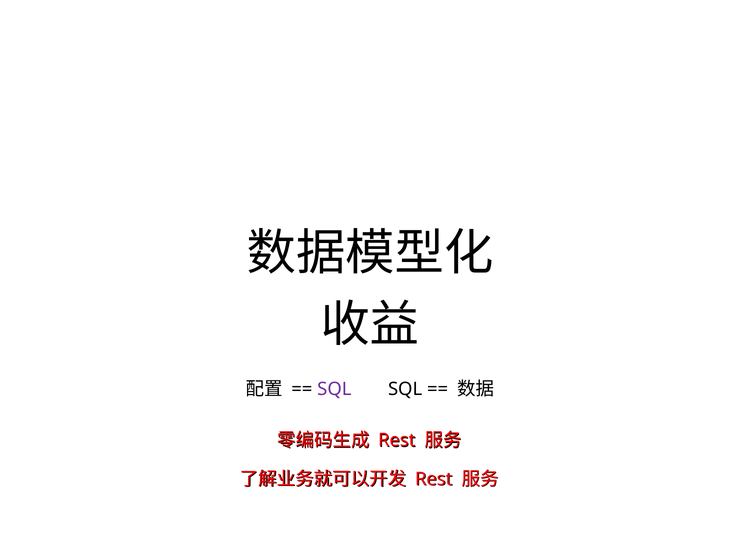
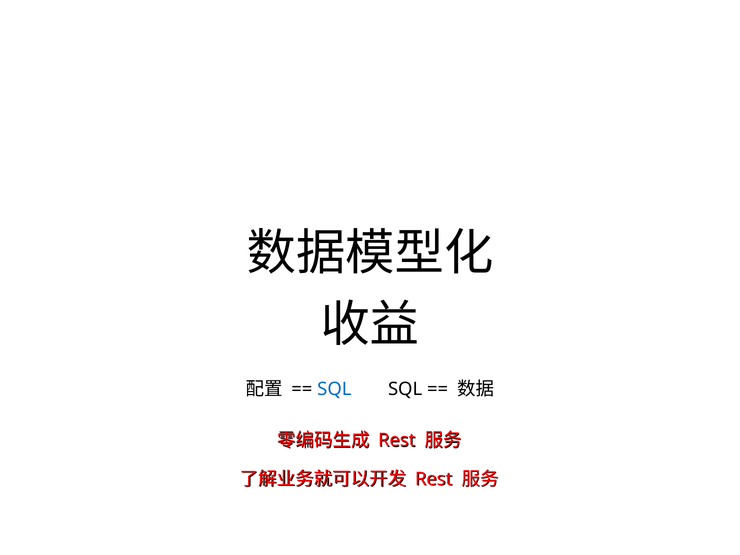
SQL at (334, 389) colour: purple -> blue
